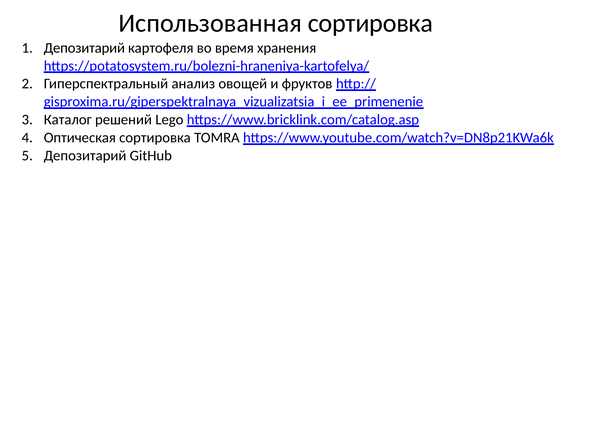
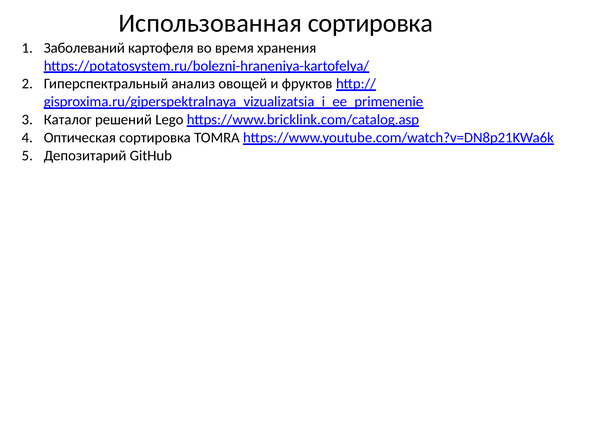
Депозитарий at (84, 48): Депозитарий -> Заболеваний
